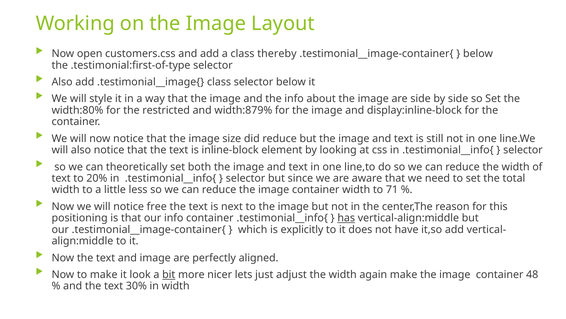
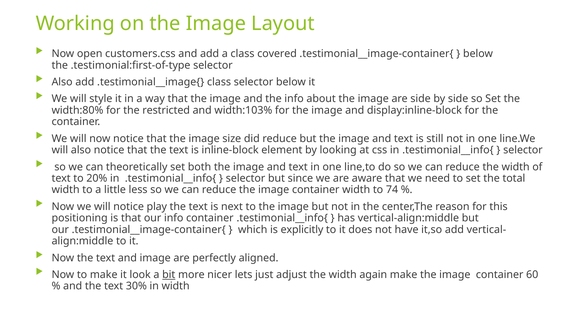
thereby: thereby -> covered
width:879%: width:879% -> width:103%
71: 71 -> 74
free: free -> play
has underline: present -> none
48: 48 -> 60
